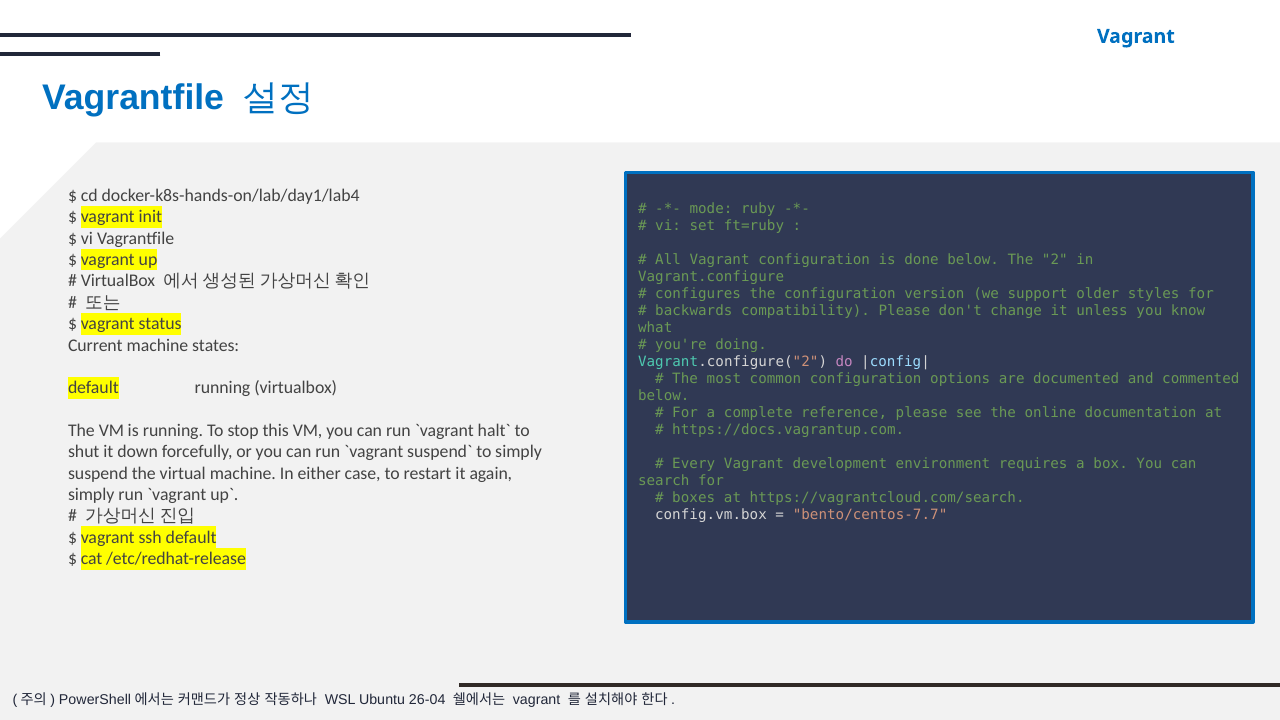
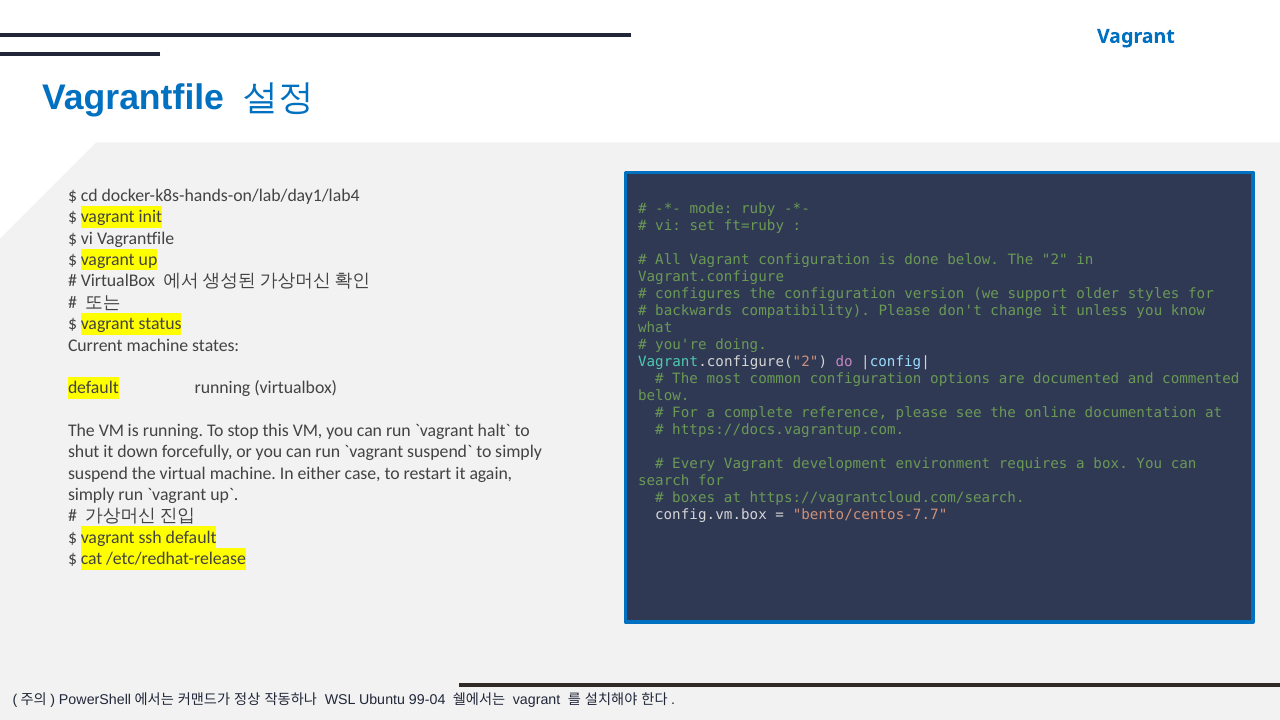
26-04: 26-04 -> 99-04
